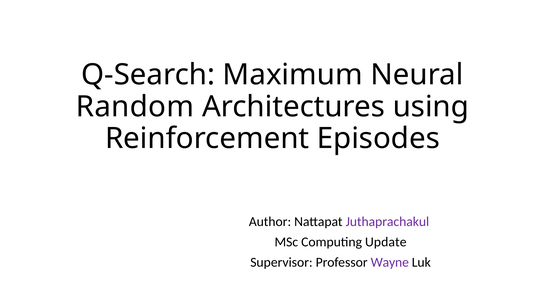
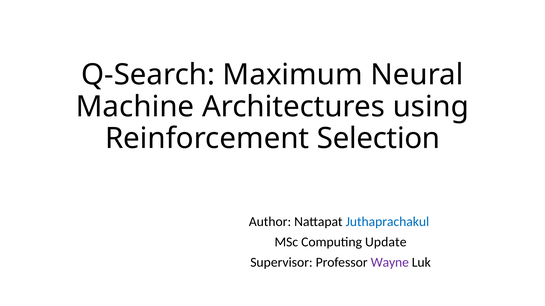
Random: Random -> Machine
Episodes: Episodes -> Selection
Juthaprachakul colour: purple -> blue
